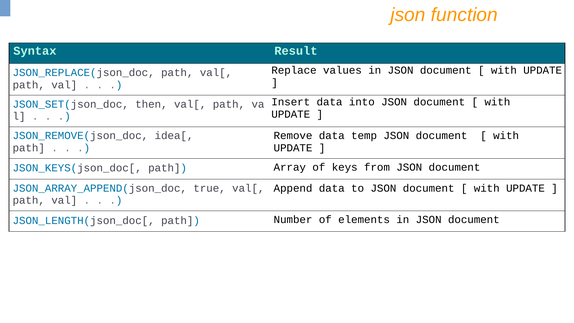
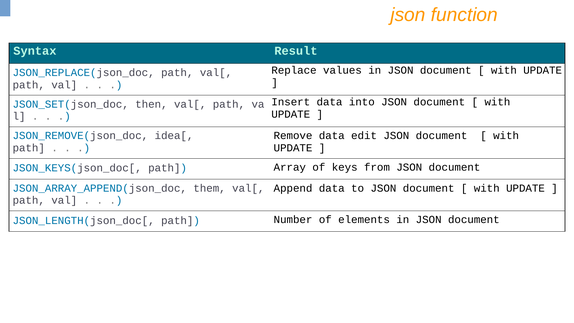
temp: temp -> edit
true: true -> them
